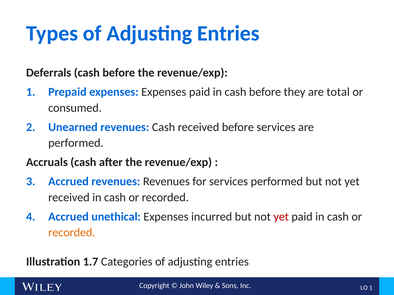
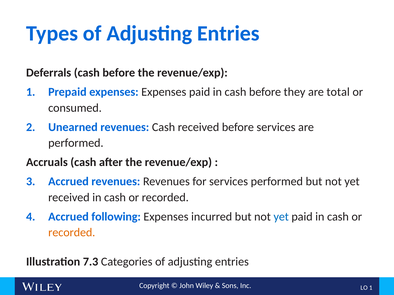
unethical: unethical -> following
yet at (281, 217) colour: red -> blue
1.7: 1.7 -> 7.3
